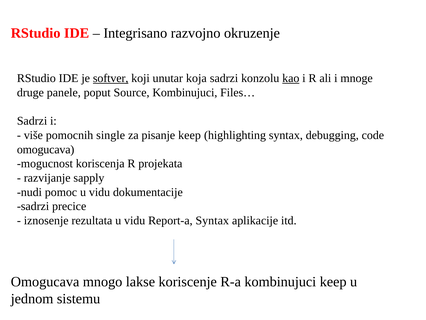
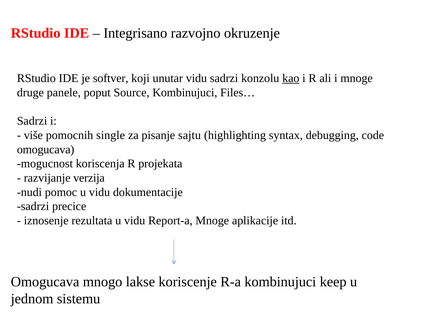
softver underline: present -> none
unutar koja: koja -> vidu
pisanje keep: keep -> sajtu
sapply: sapply -> verzija
Report-a Syntax: Syntax -> Mnoge
